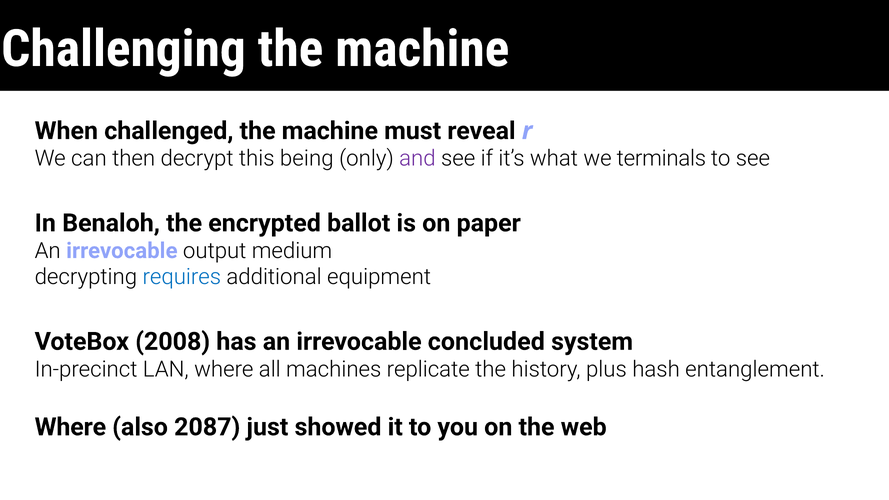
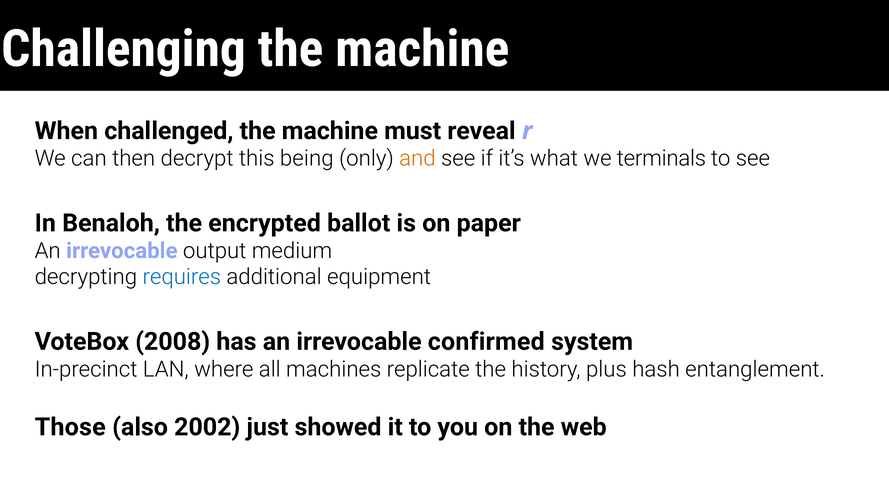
and colour: purple -> orange
concluded: concluded -> confirmed
Where at (70, 427): Where -> Those
2087: 2087 -> 2002
